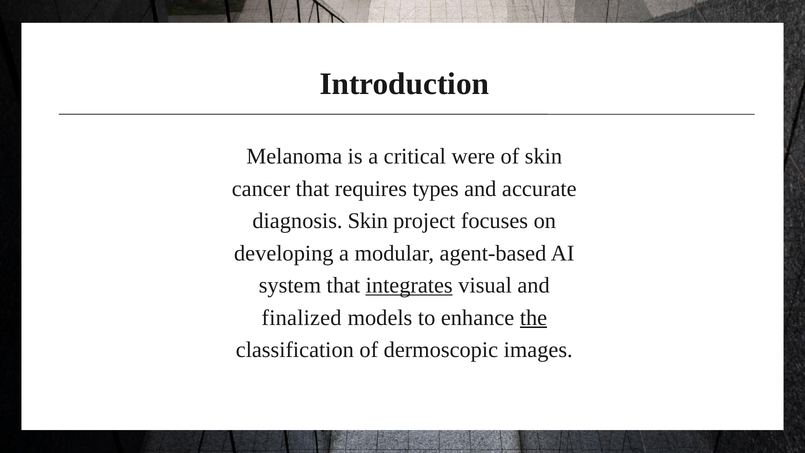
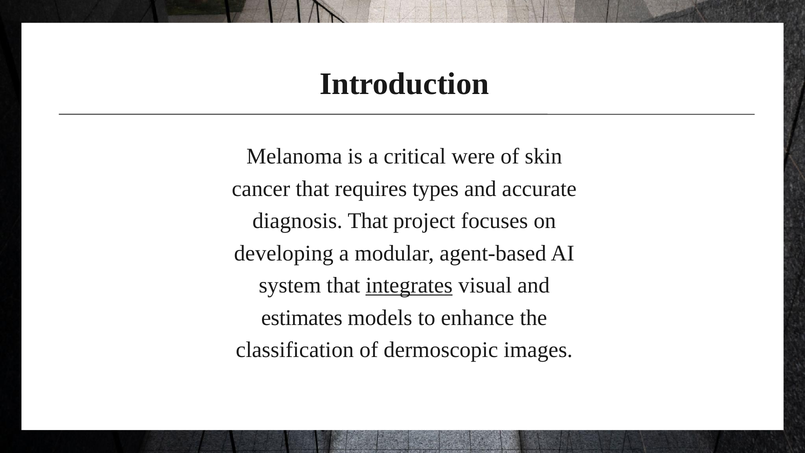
diagnosis Skin: Skin -> That
finalized: finalized -> estimates
the underline: present -> none
